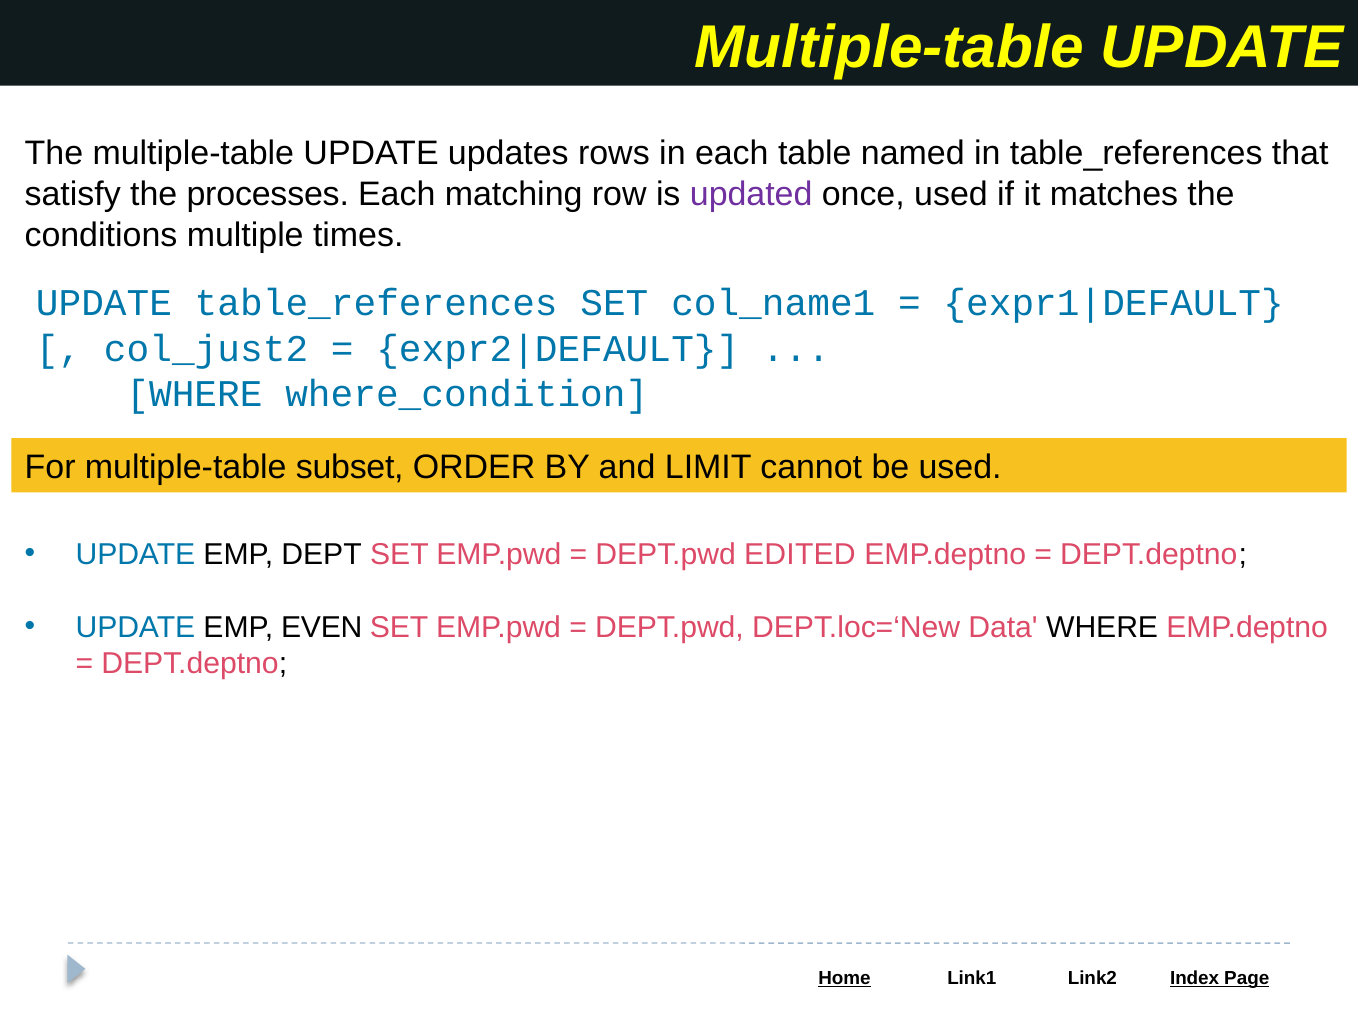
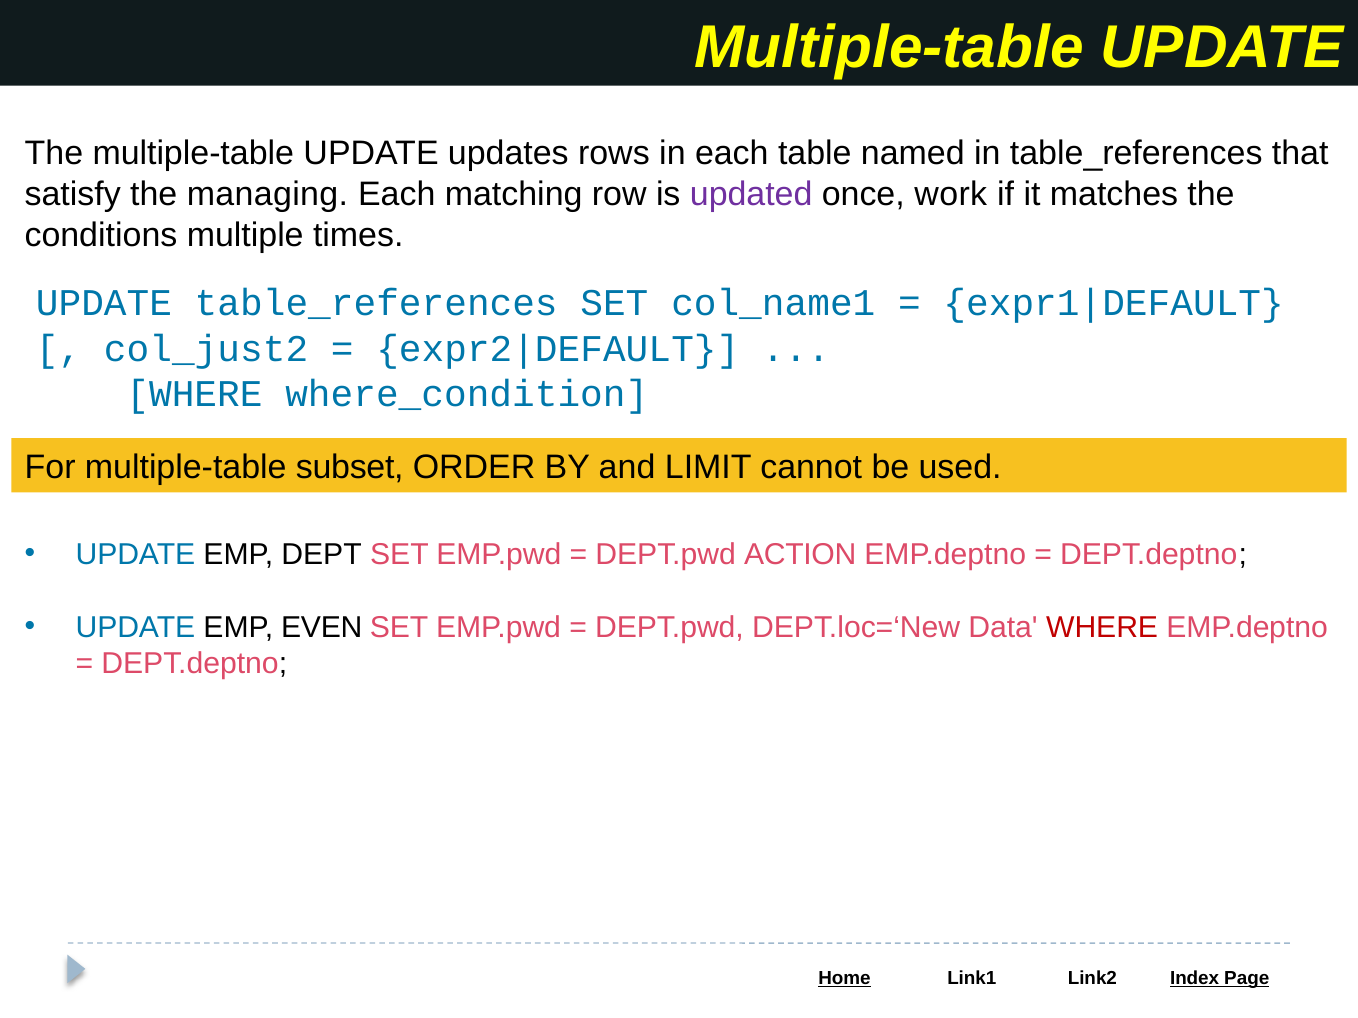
processes: processes -> managing
once used: used -> work
EDITED: EDITED -> ACTION
WHERE at (1102, 627) colour: black -> red
